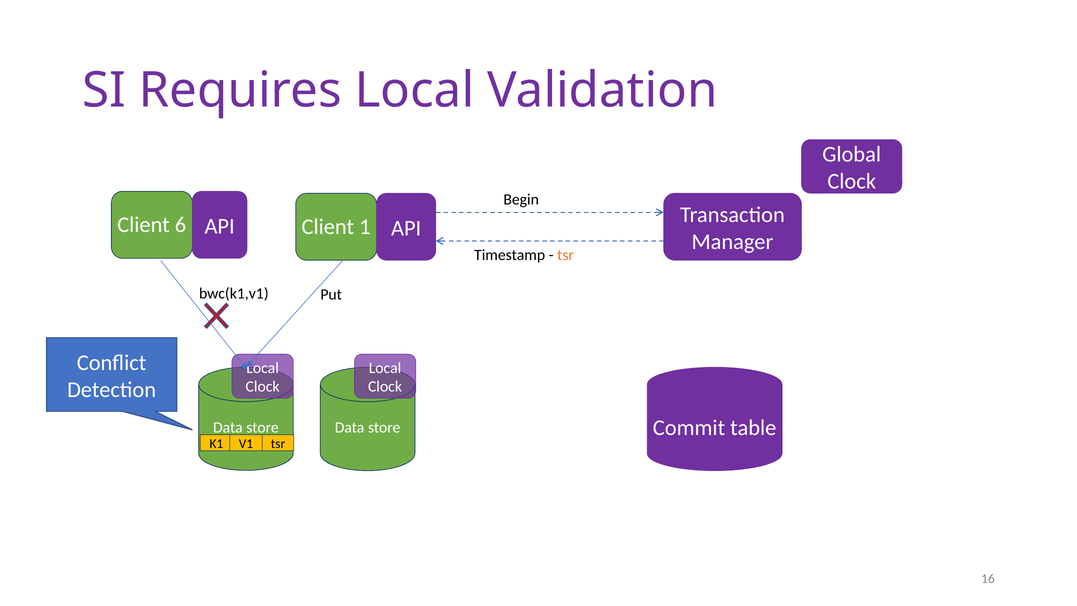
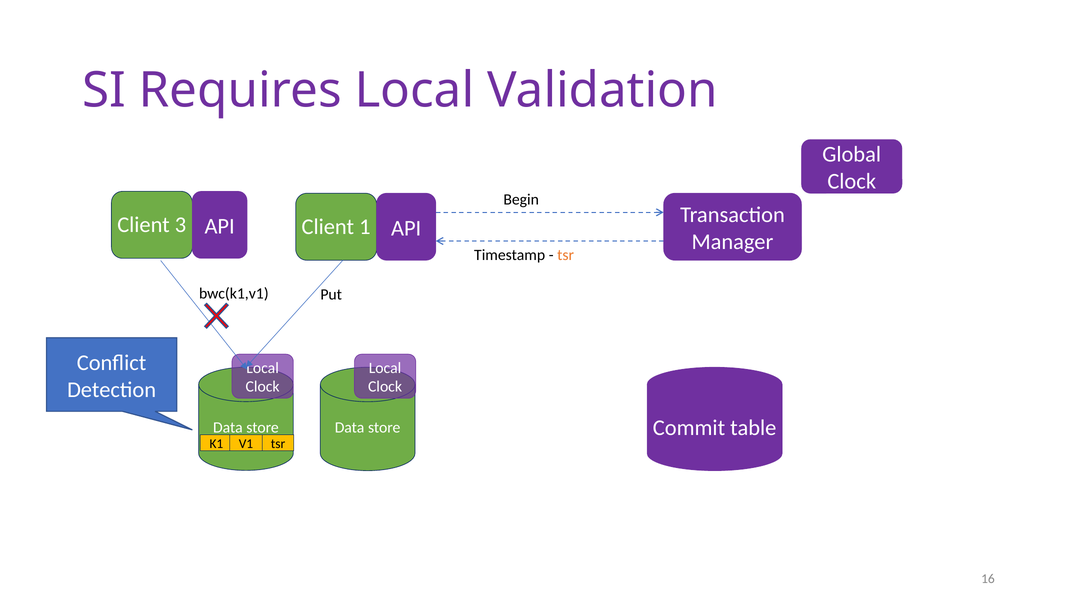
6: 6 -> 3
